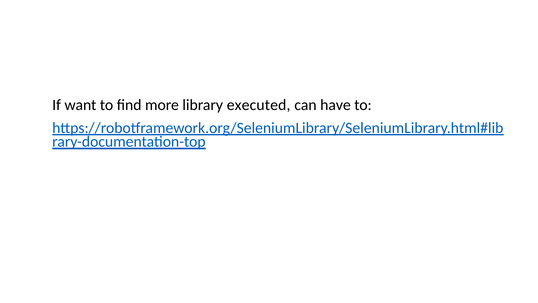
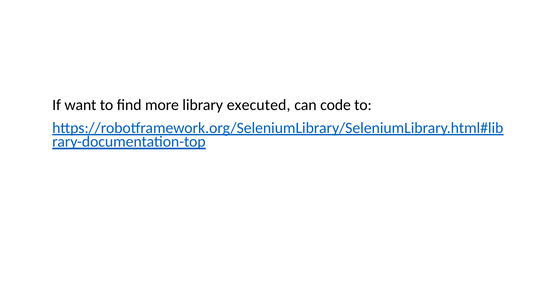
have: have -> code
